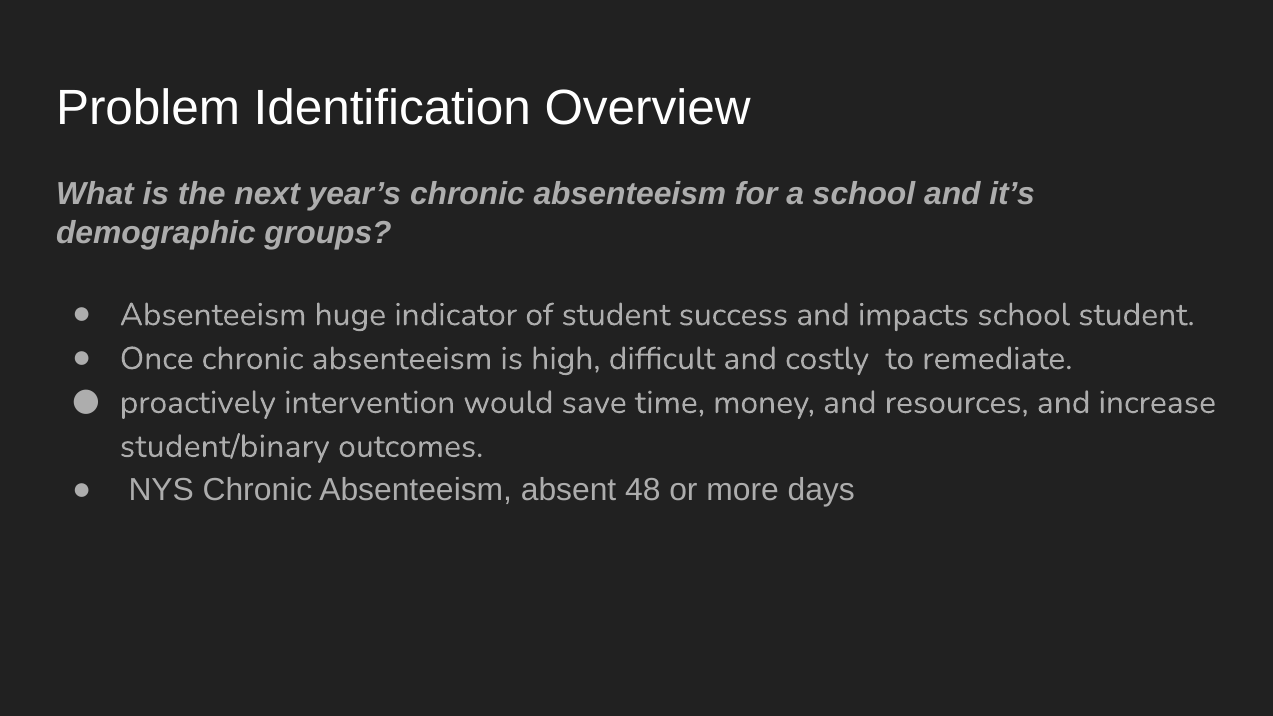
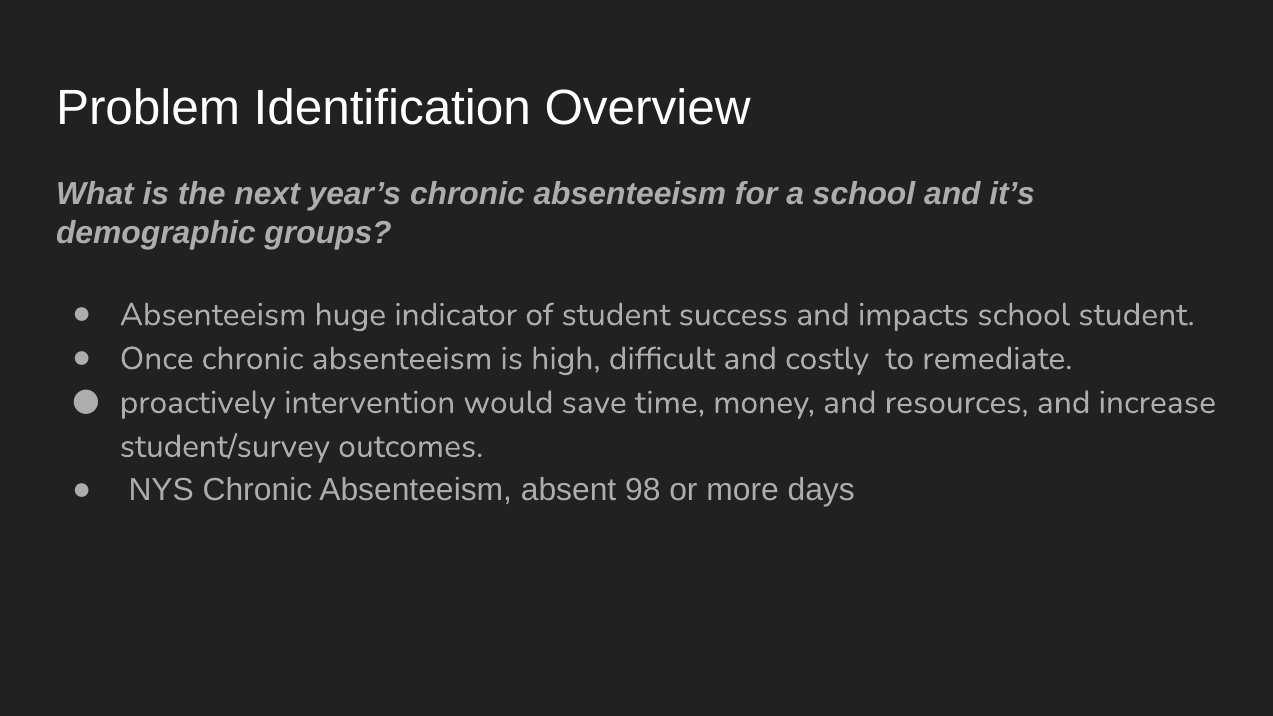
student/binary: student/binary -> student/survey
48: 48 -> 98
